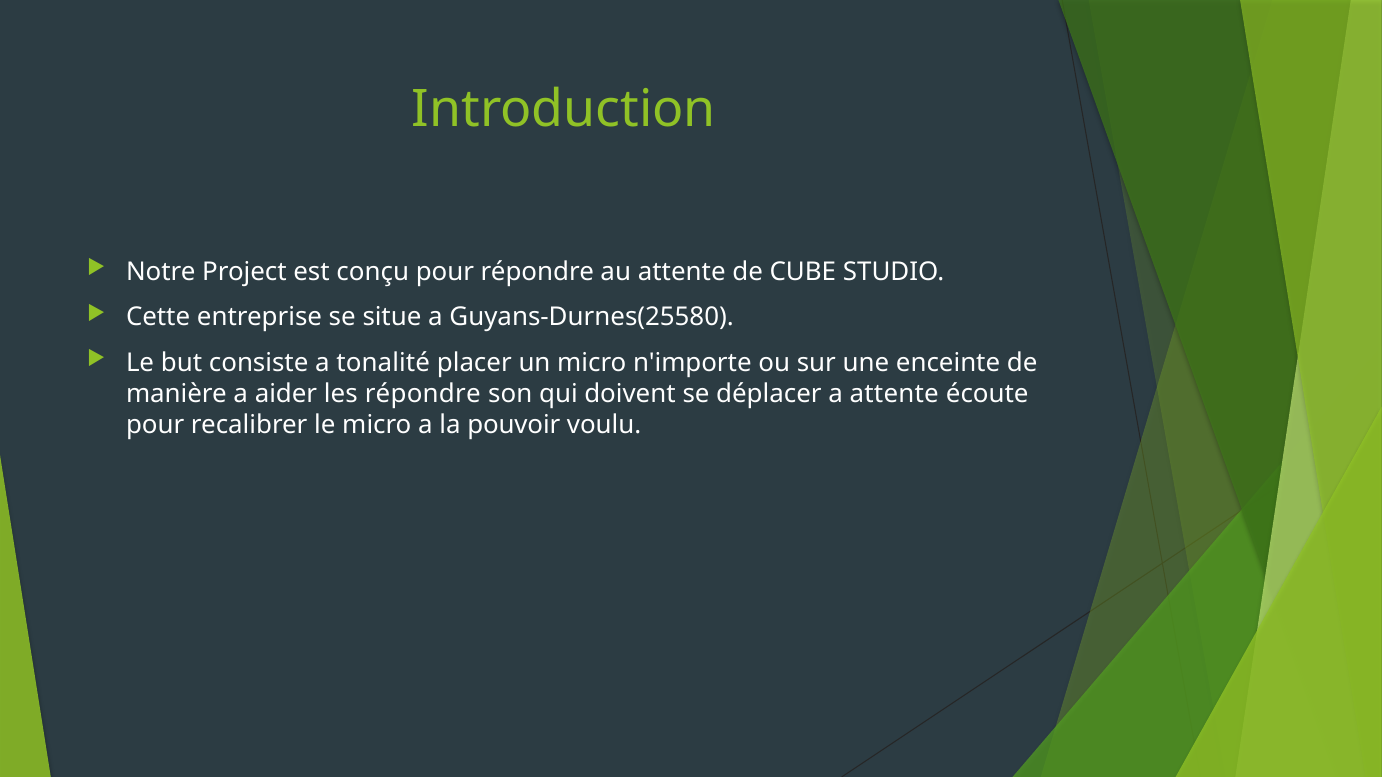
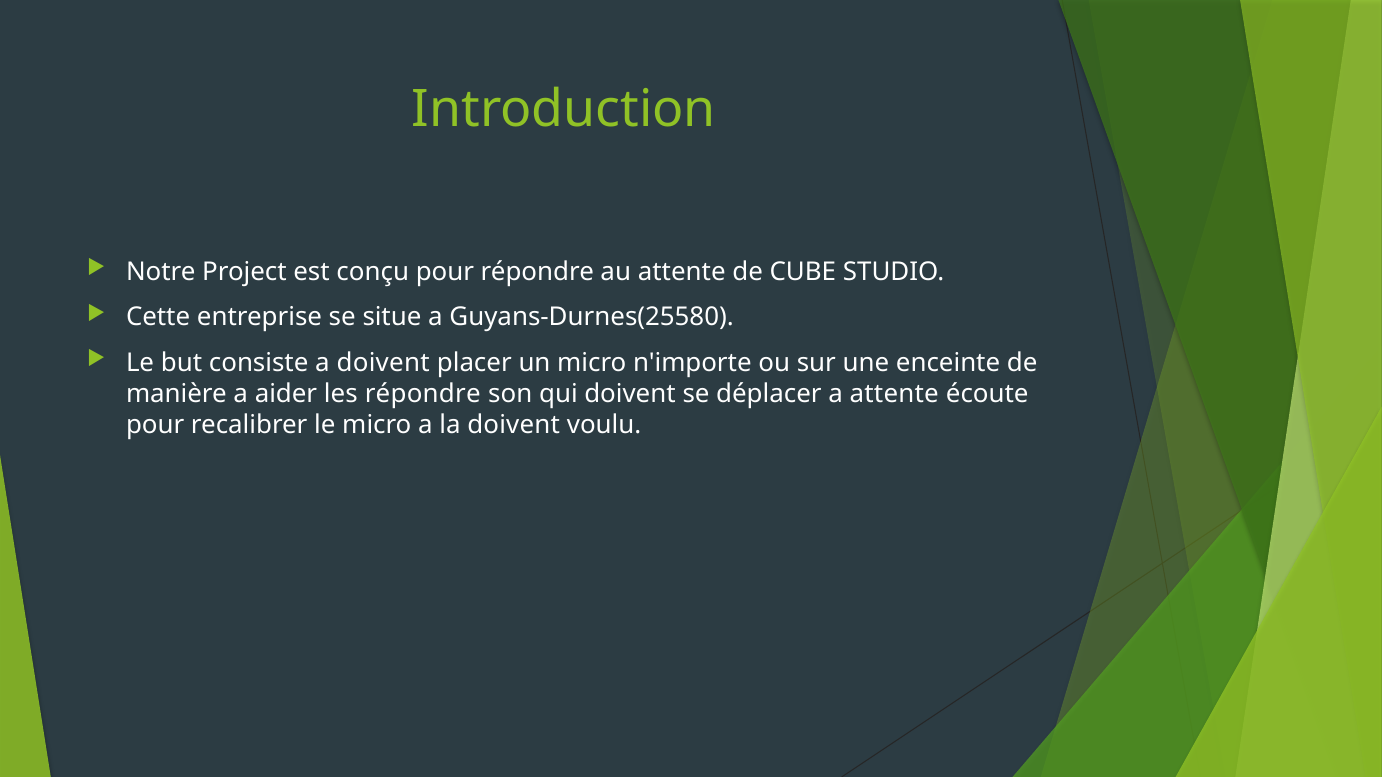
a tonalité: tonalité -> doivent
la pouvoir: pouvoir -> doivent
